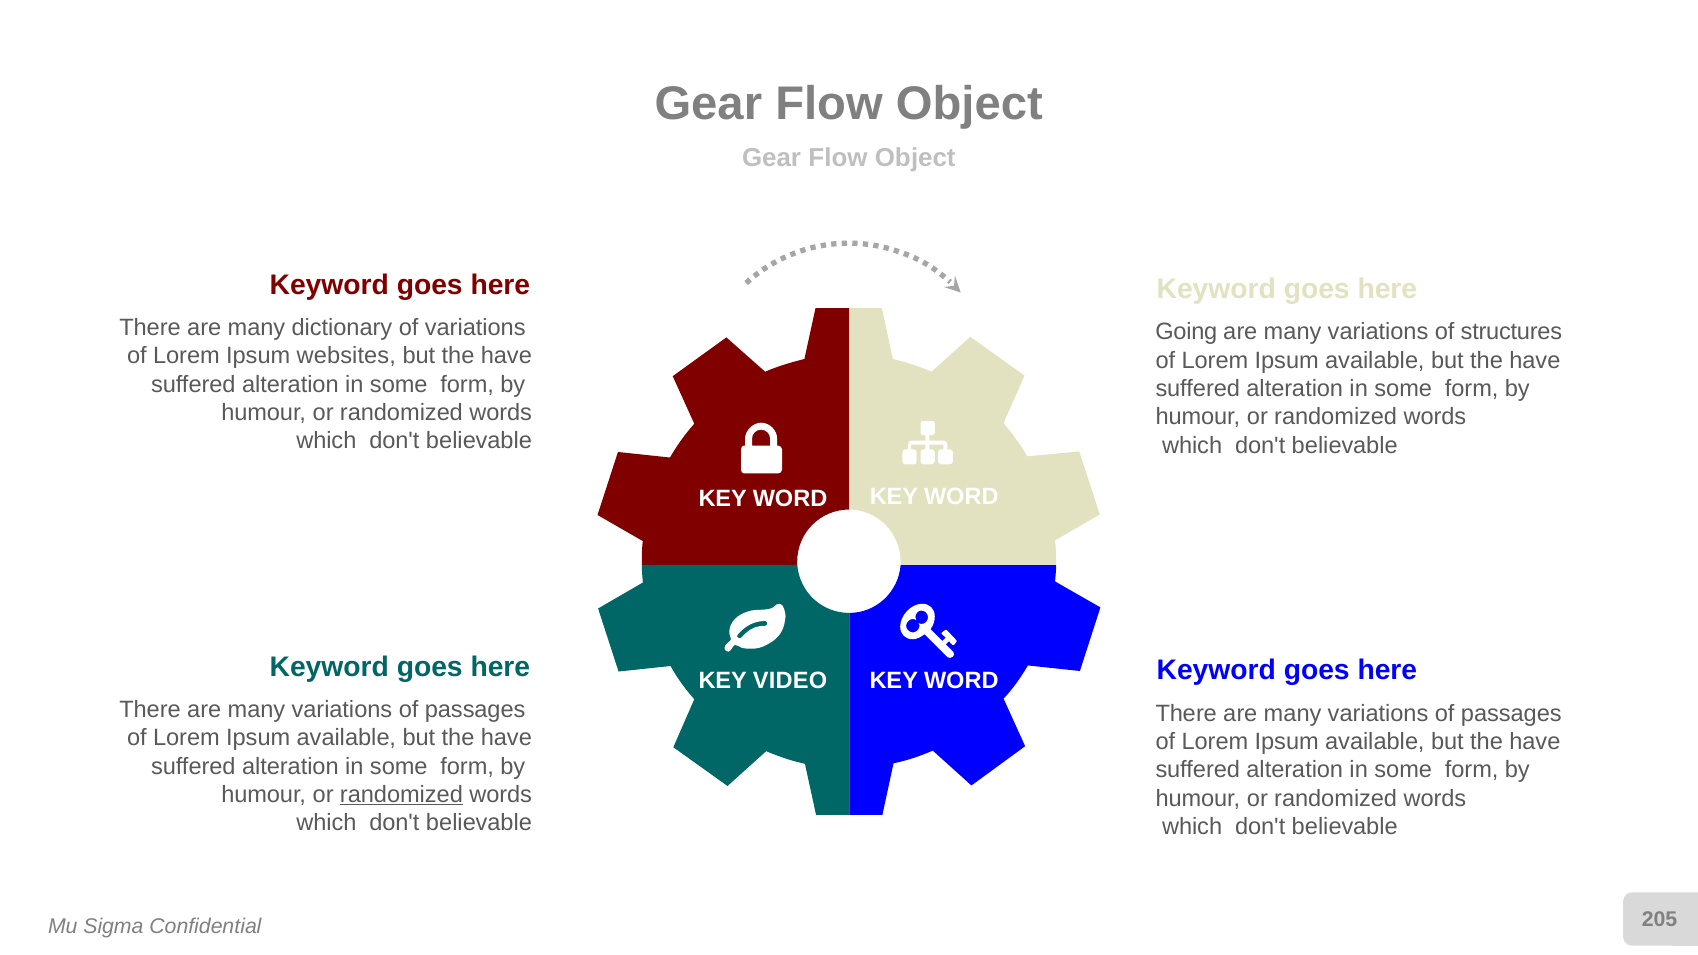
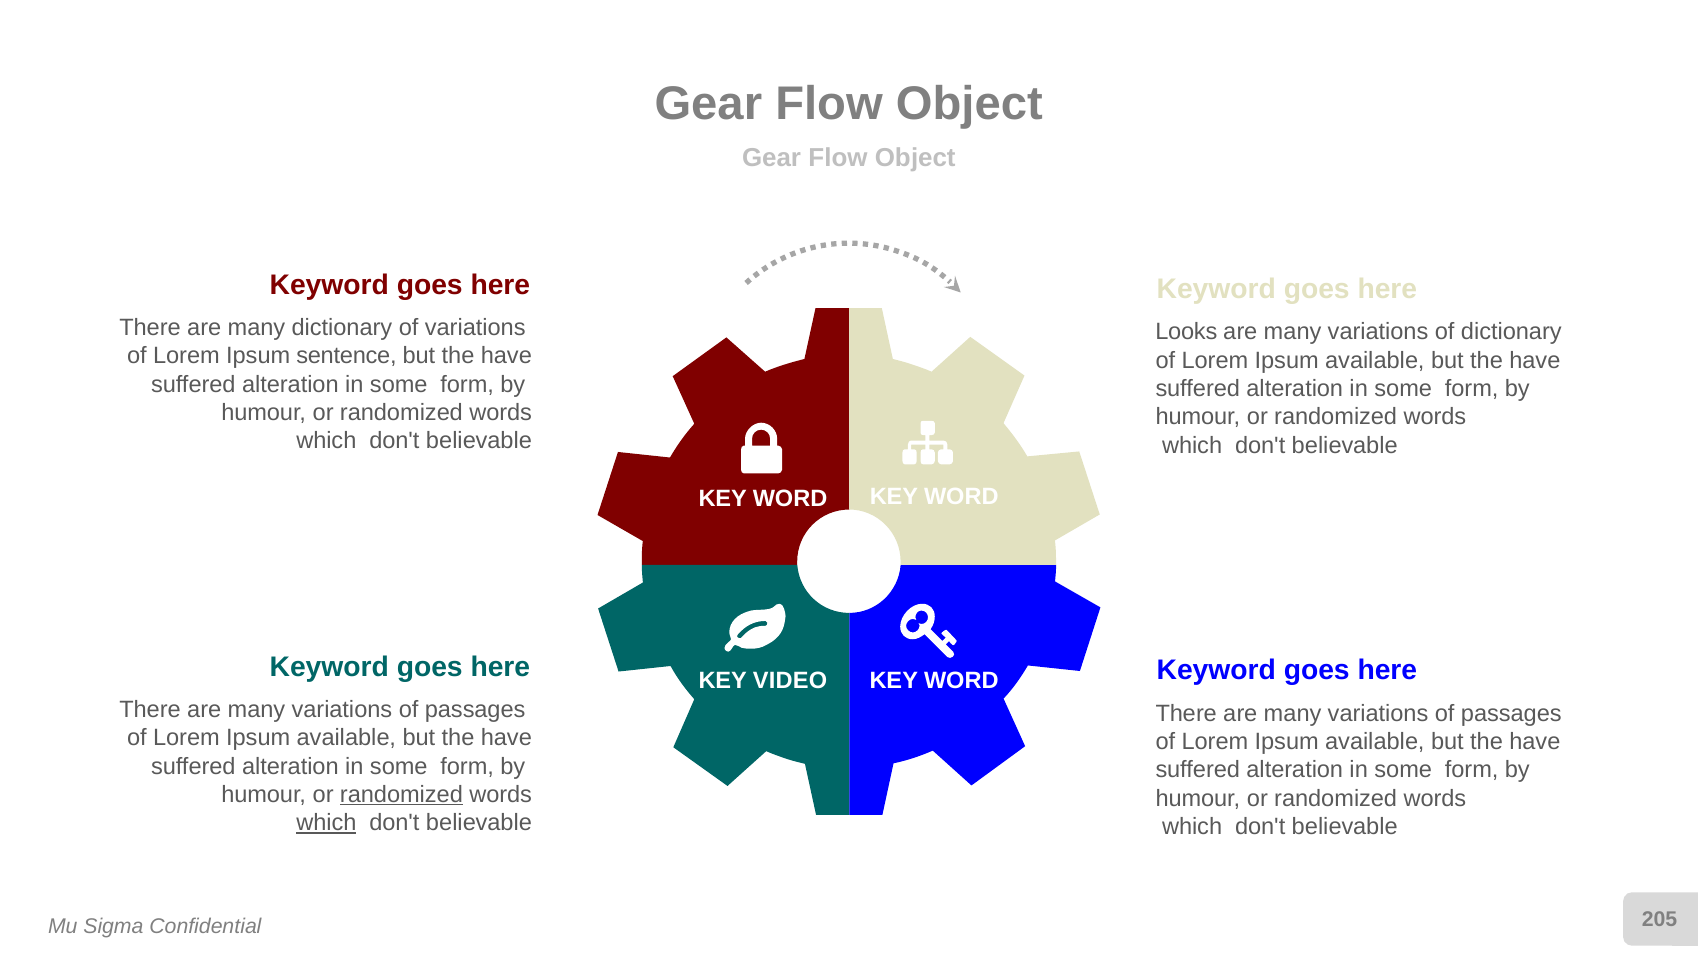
Going: Going -> Looks
of structures: structures -> dictionary
websites: websites -> sentence
which at (326, 823) underline: none -> present
